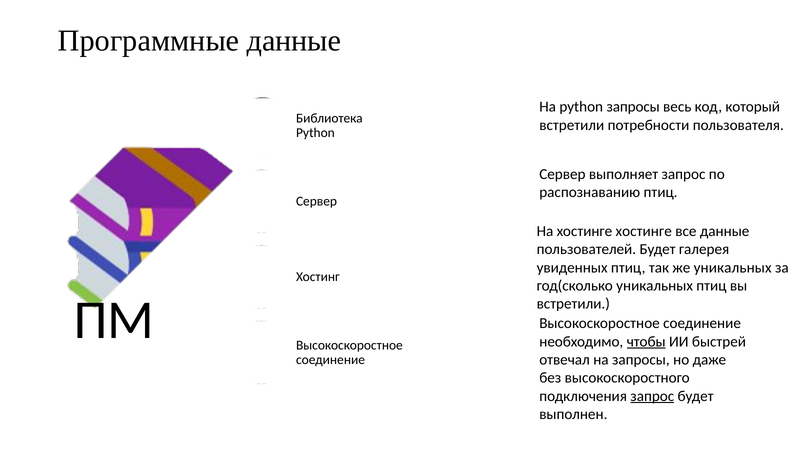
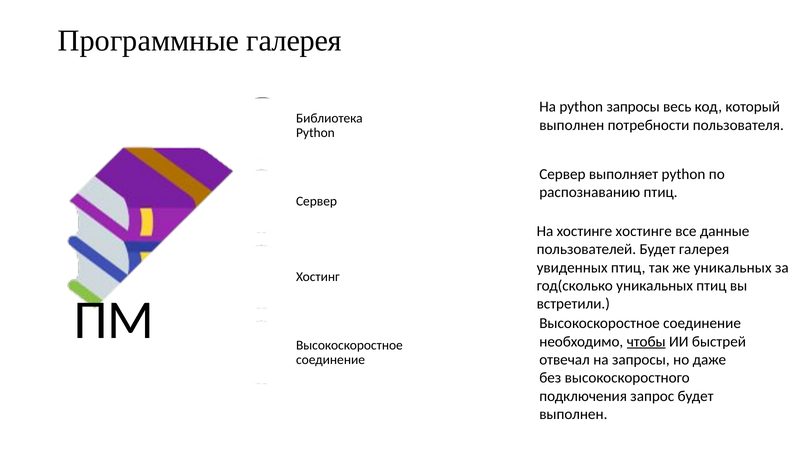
Программные данные: данные -> галерея
встретили at (572, 125): встретили -> выполнен
выполняет запрос: запрос -> python
запрос at (652, 396) underline: present -> none
